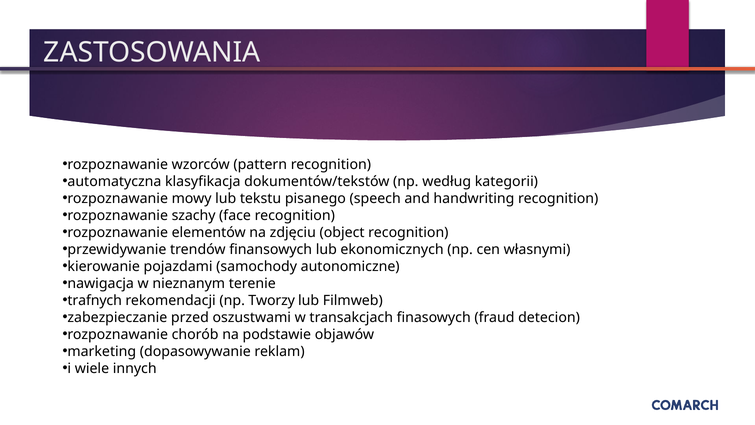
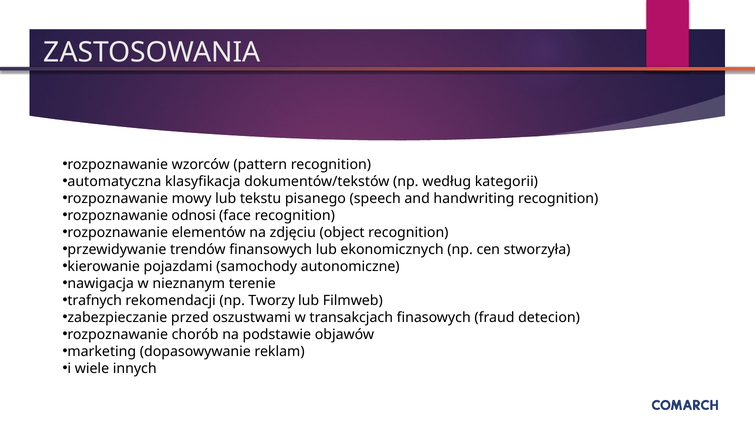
szachy: szachy -> odnosi
własnymi: własnymi -> stworzyła
